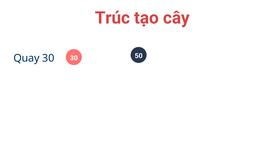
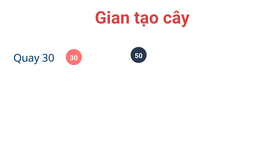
Trúc: Trúc -> Gian
